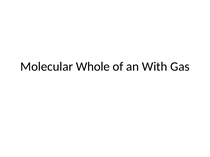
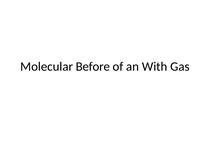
Whole: Whole -> Before
